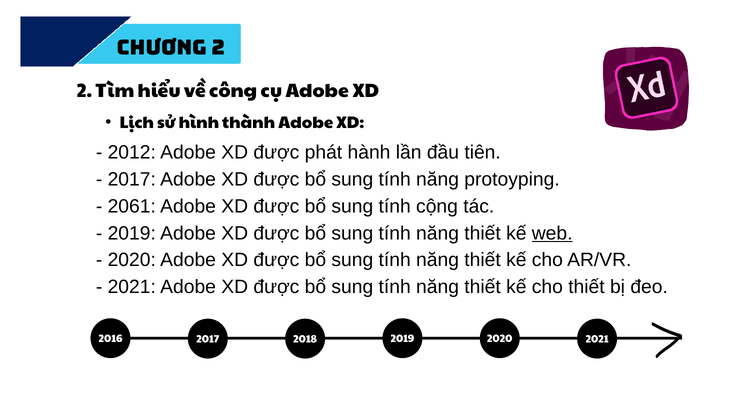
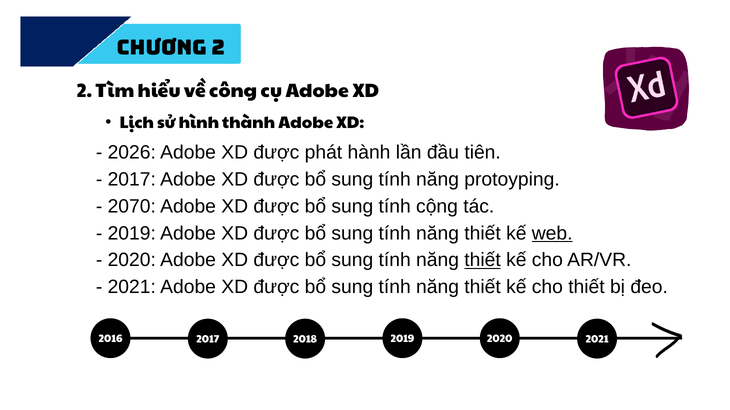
2012: 2012 -> 2026
2061: 2061 -> 2070
thiết at (483, 261) underline: none -> present
